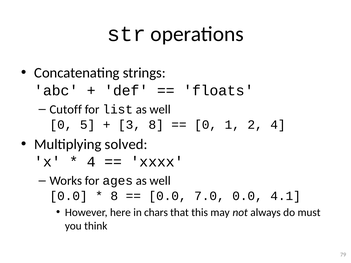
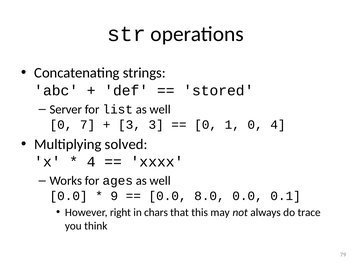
floats: floats -> stored
Cutoff: Cutoff -> Server
5: 5 -> 7
3 8: 8 -> 3
1 2: 2 -> 0
8 at (114, 196): 8 -> 9
7.0: 7.0 -> 8.0
4.1: 4.1 -> 0.1
here: here -> right
must: must -> trace
